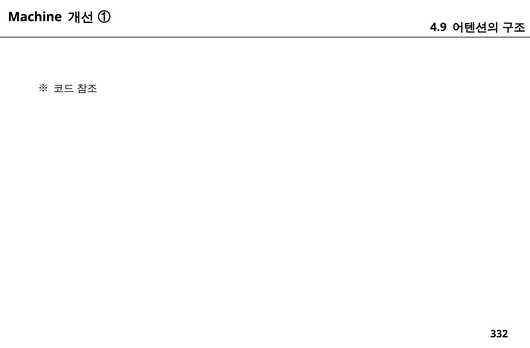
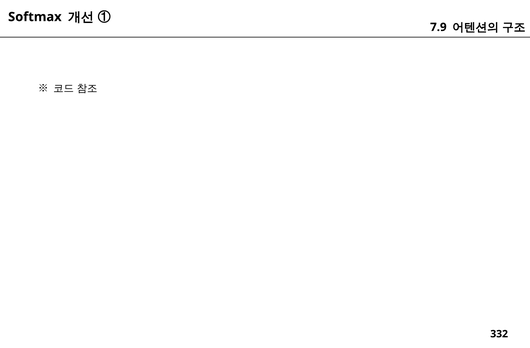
Machine: Machine -> Softmax
4.9: 4.9 -> 7.9
